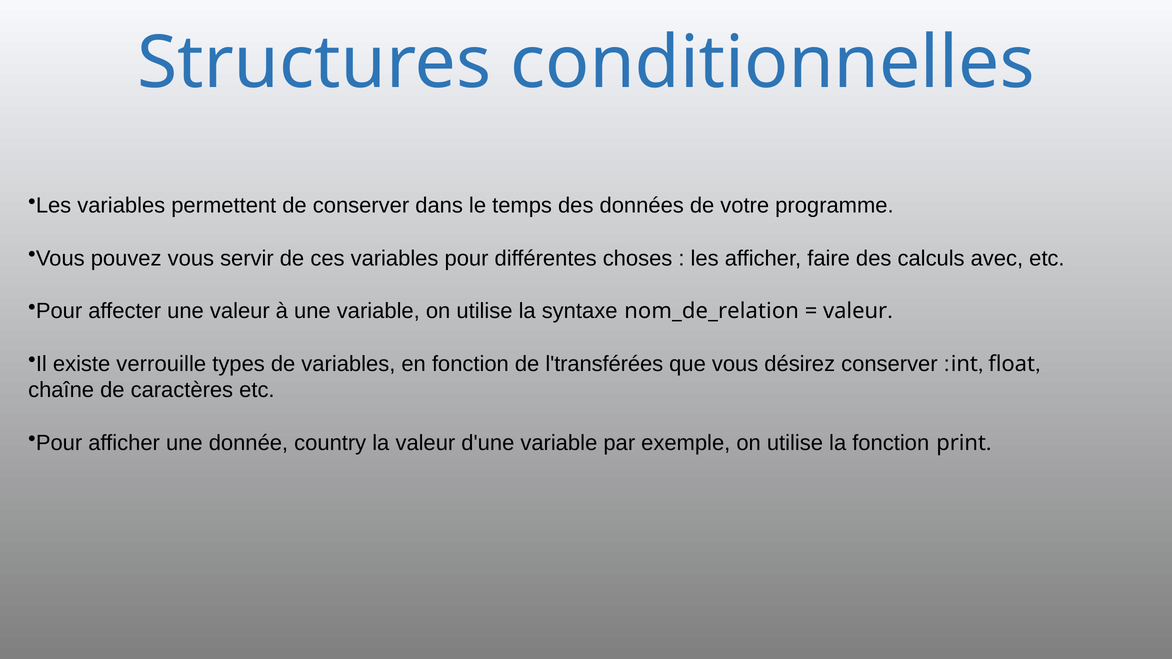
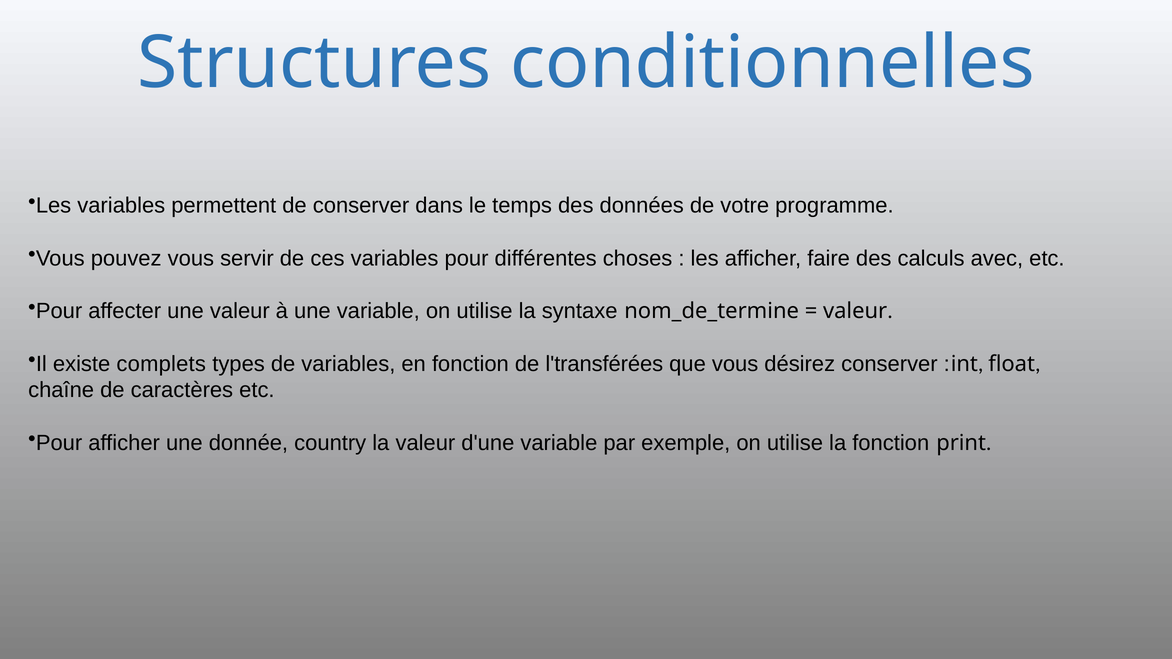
nom_de_relation: nom_de_relation -> nom_de_termine
verrouille: verrouille -> complets
